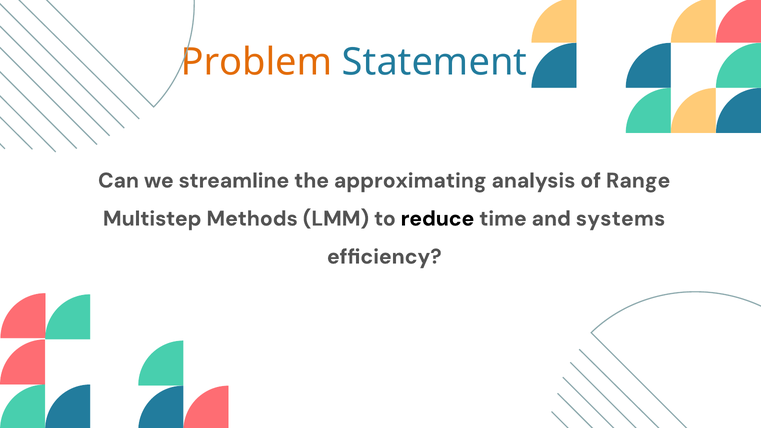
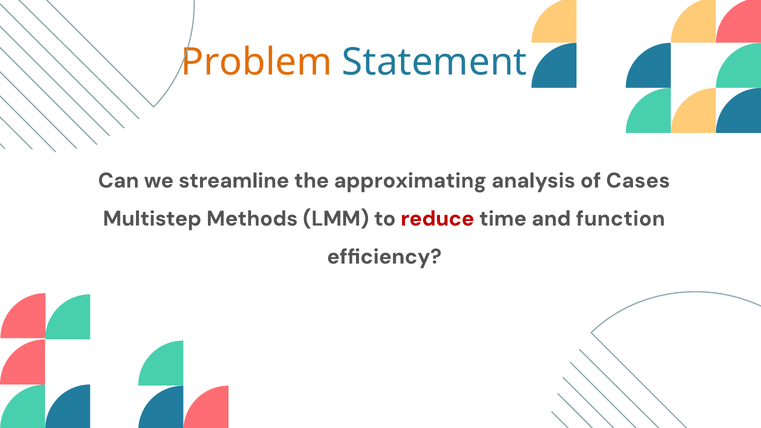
Range: Range -> Cases
reduce colour: black -> red
systems: systems -> function
